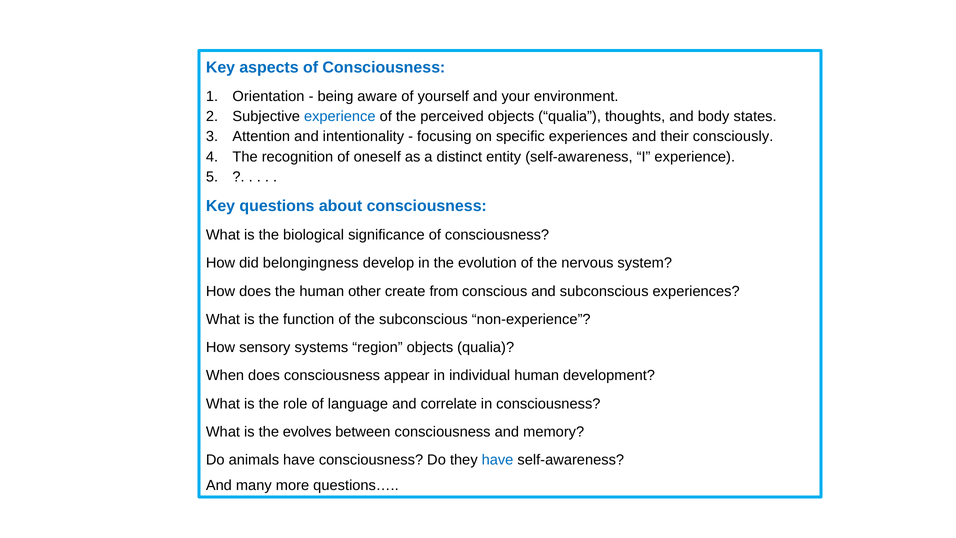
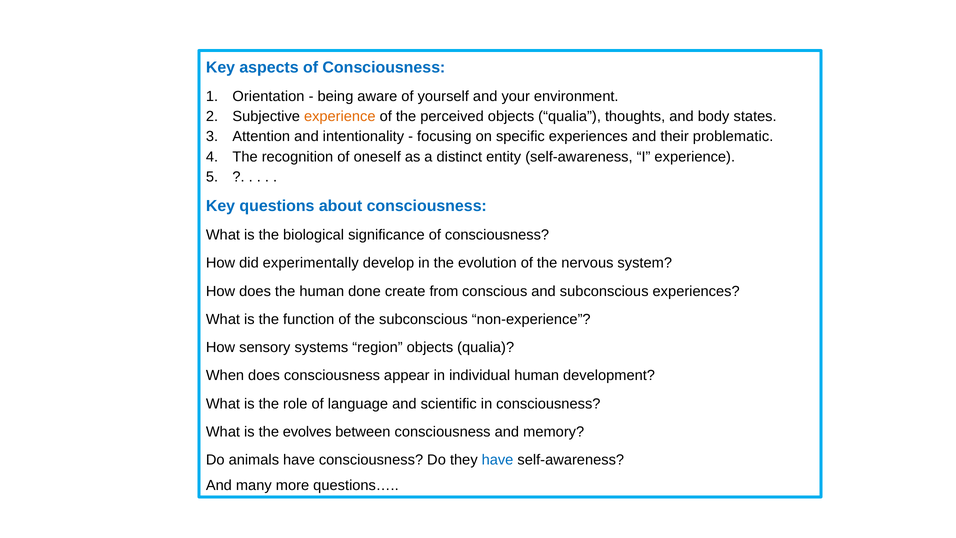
experience at (340, 116) colour: blue -> orange
consciously: consciously -> problematic
belongingness: belongingness -> experimentally
other: other -> done
correlate: correlate -> scientific
